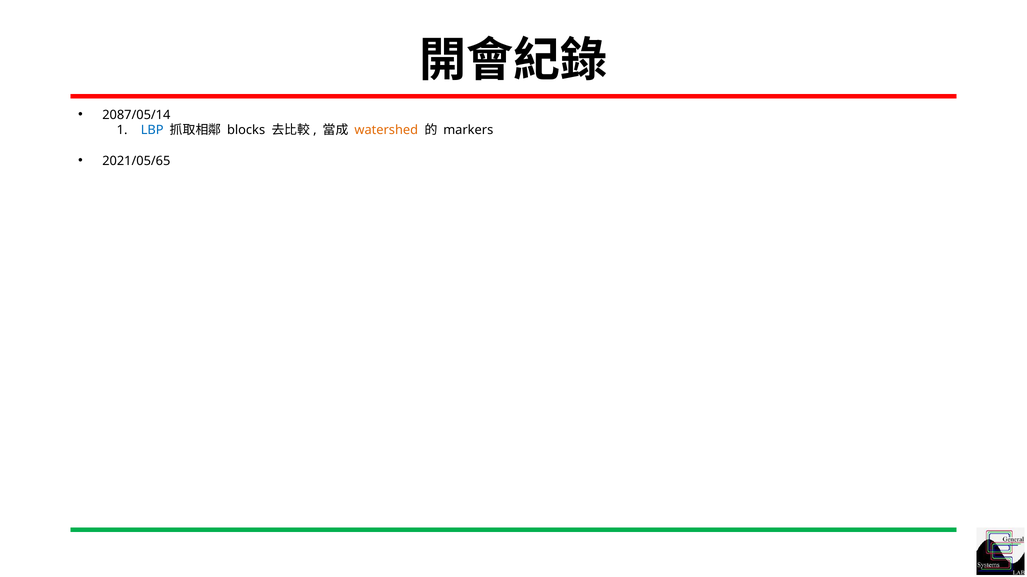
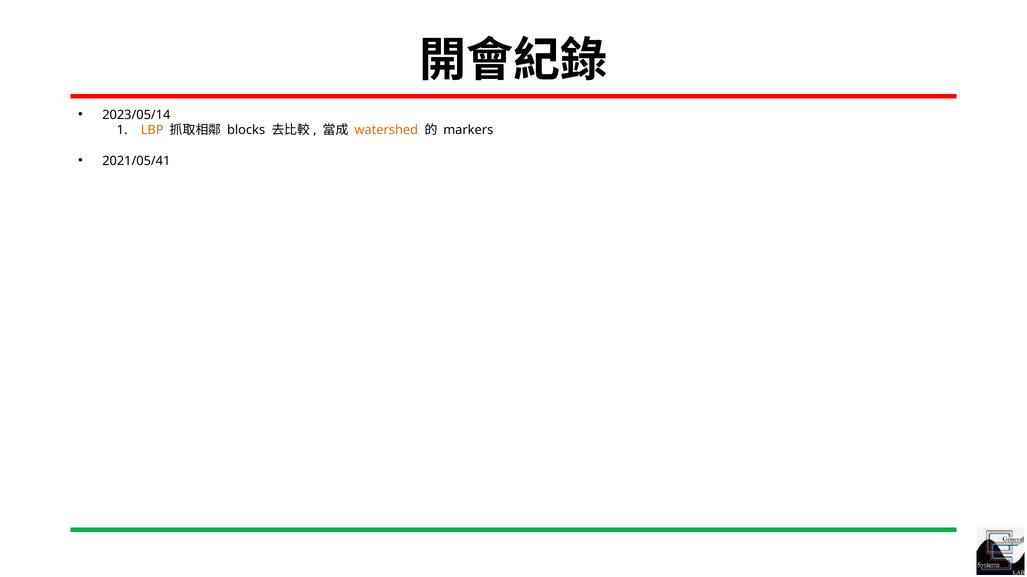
2087/05/14: 2087/05/14 -> 2023/05/14
LBP colour: blue -> orange
2021/05/65: 2021/05/65 -> 2021/05/41
